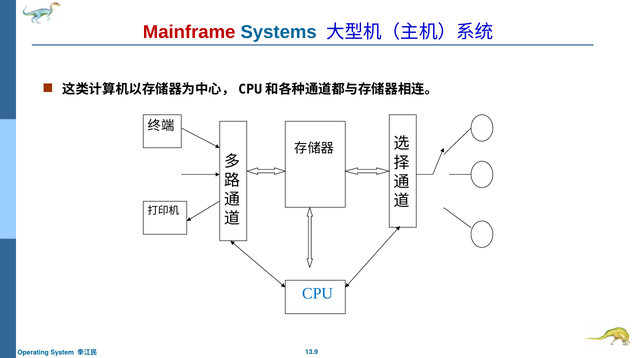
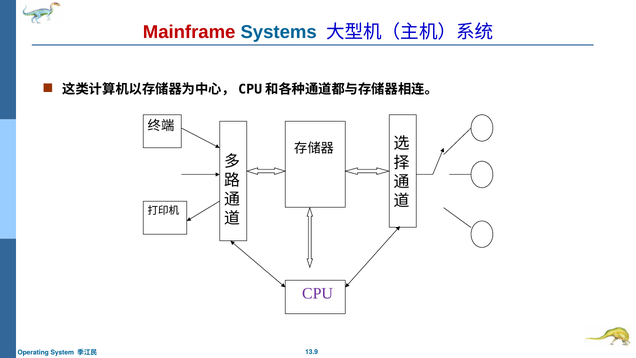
CPU colour: blue -> purple
